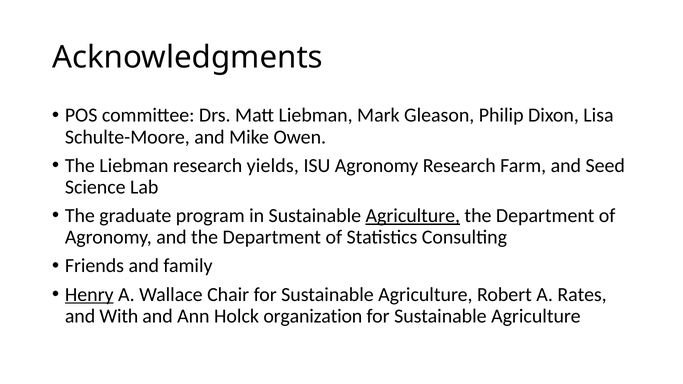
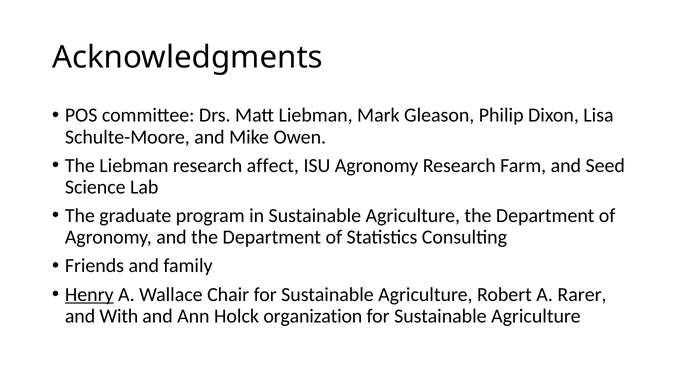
yields: yields -> affect
Agriculture at (413, 216) underline: present -> none
Rates: Rates -> Rarer
